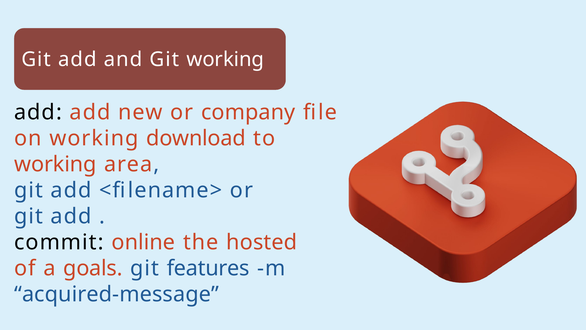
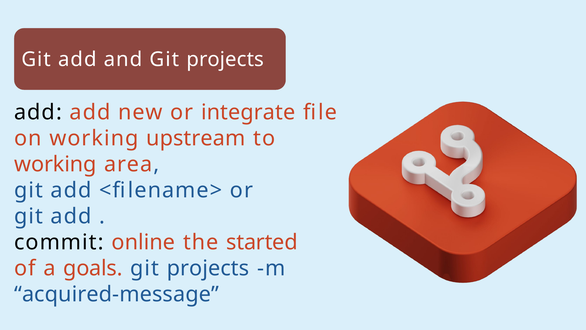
and Git working: working -> projects
company: company -> integrate
download: download -> upstream
hosted: hosted -> started
features at (208, 268): features -> projects
